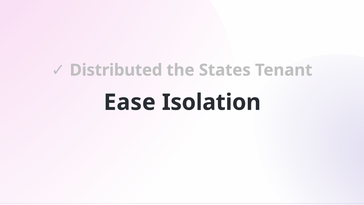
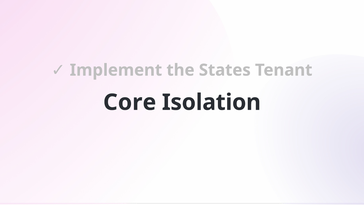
Distributed: Distributed -> Implement
Ease: Ease -> Core
